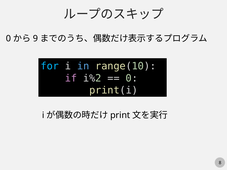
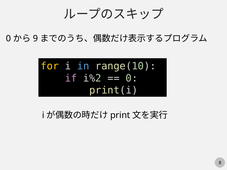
for colour: light blue -> yellow
